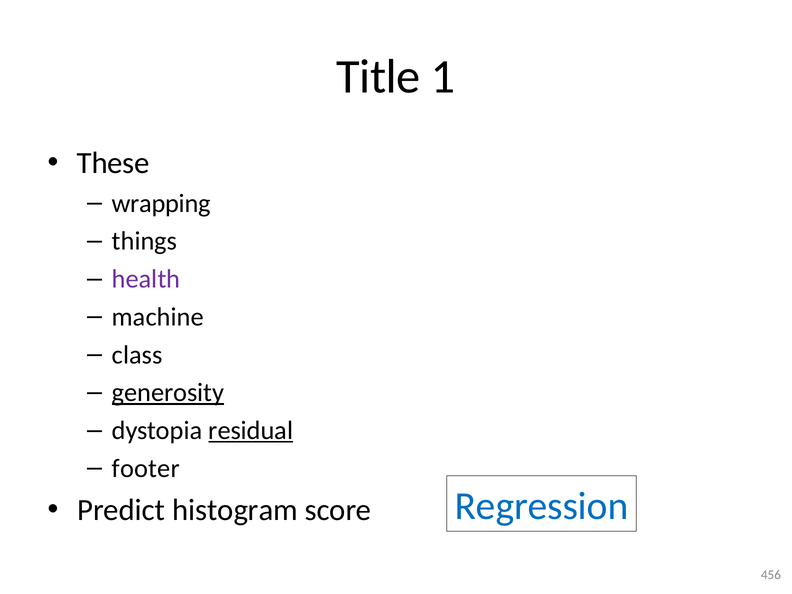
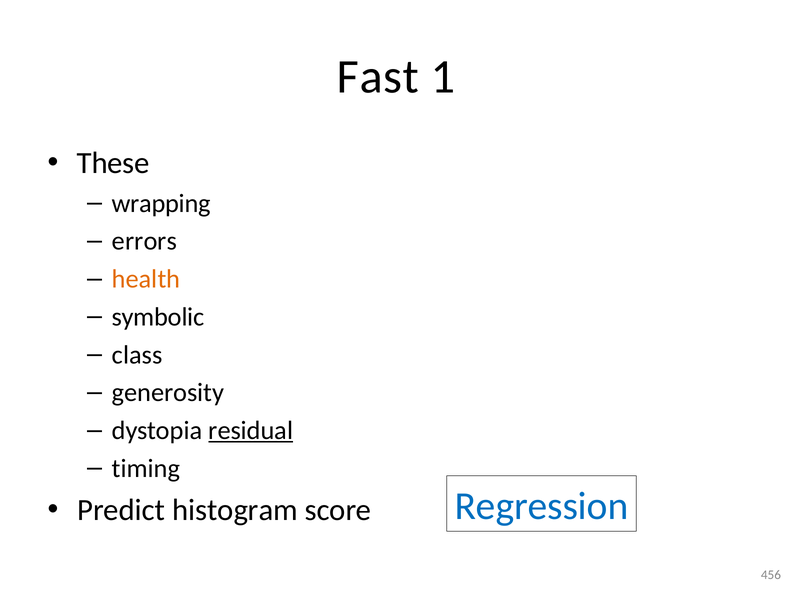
Title: Title -> Fast
things: things -> errors
health colour: purple -> orange
machine: machine -> symbolic
generosity underline: present -> none
footer: footer -> timing
